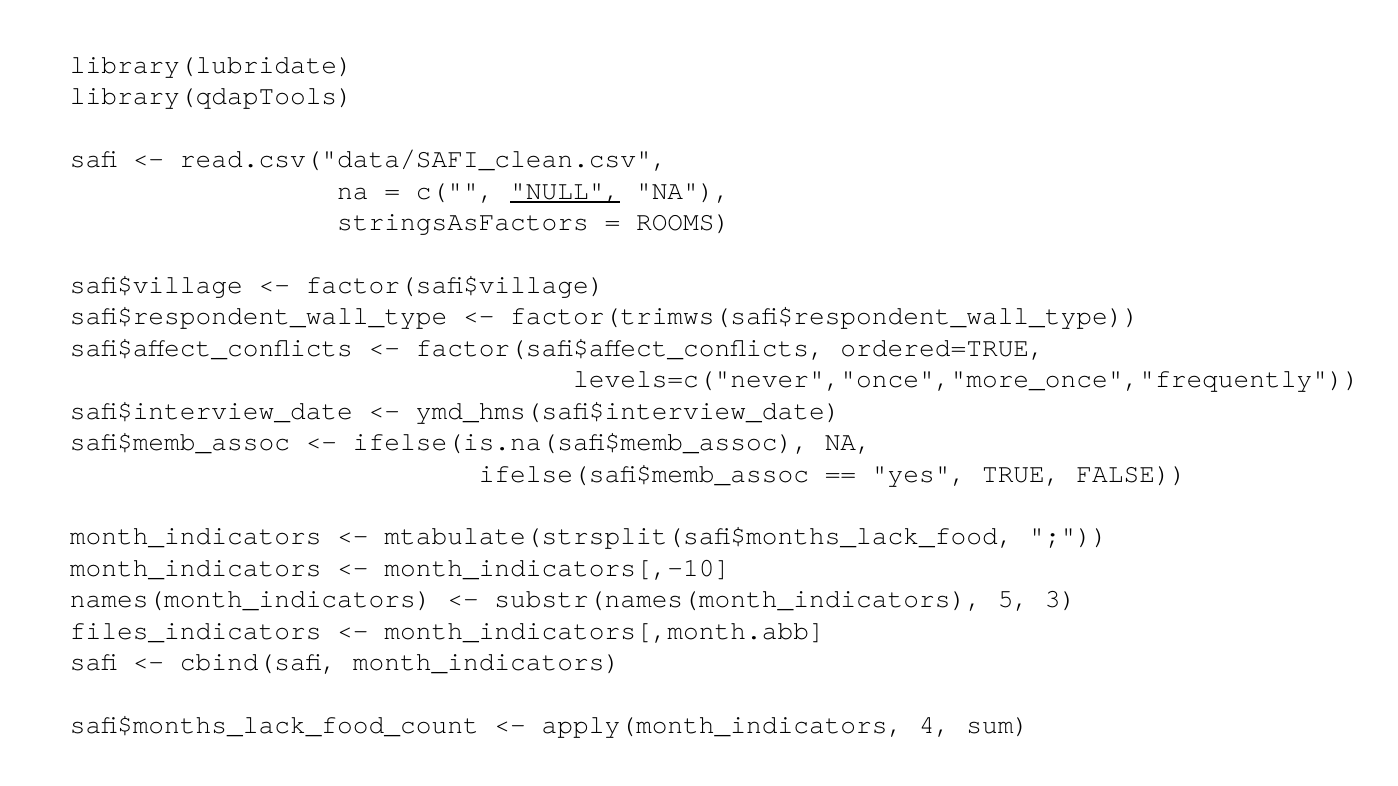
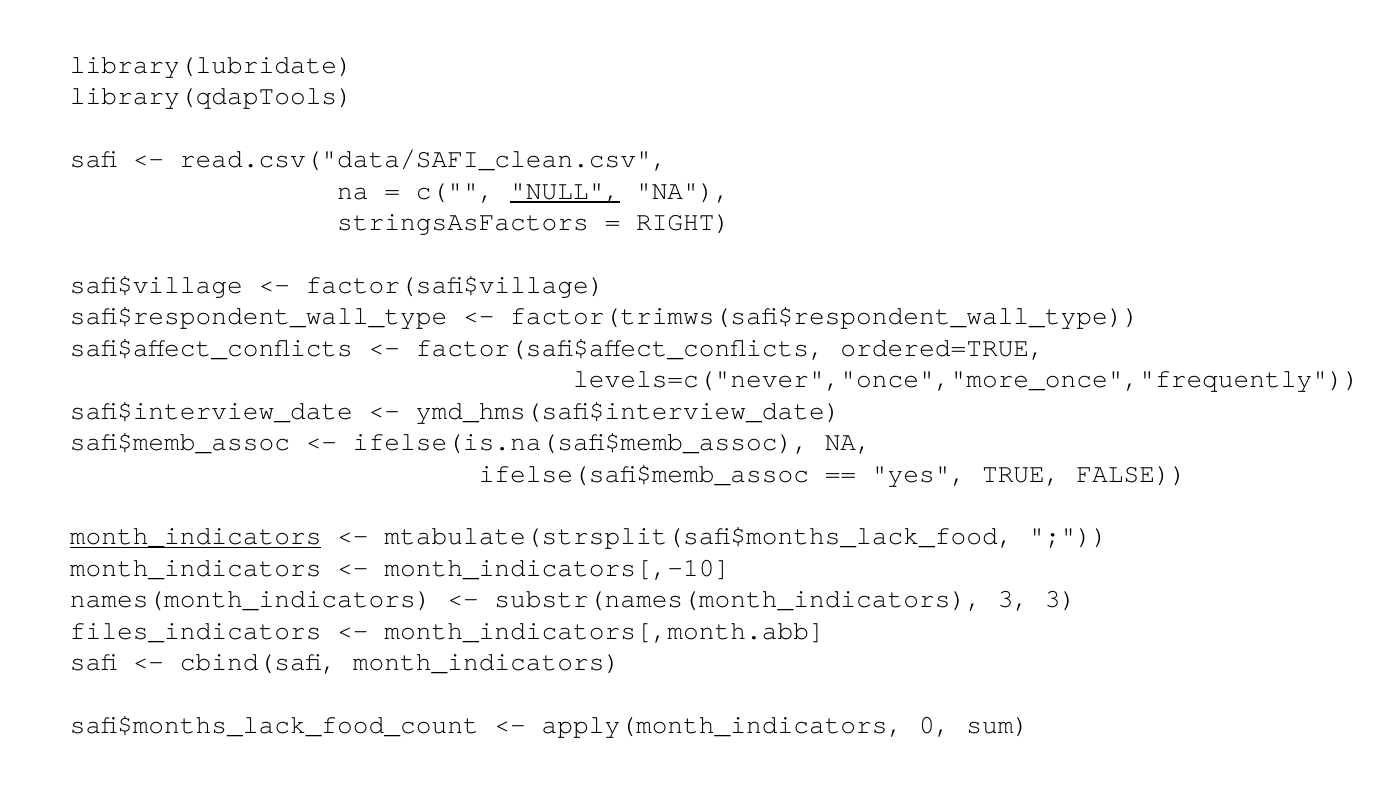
ROOMS: ROOMS -> RIGHT
month_indicators at (196, 537) underline: none -> present
substr(names(month_indicators 5: 5 -> 3
4: 4 -> 0
